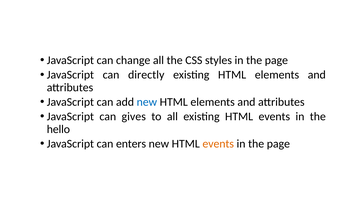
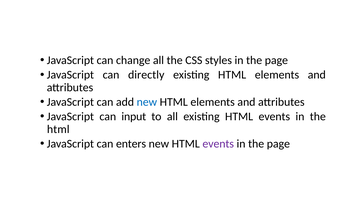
gives: gives -> input
hello at (58, 130): hello -> html
events at (218, 144) colour: orange -> purple
